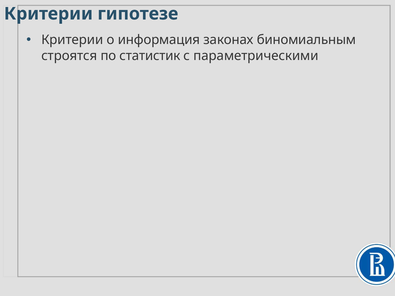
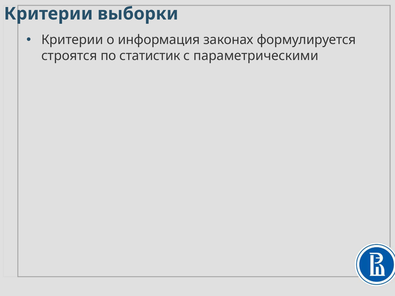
гипотезе: гипотезе -> выборки
биномиальным: биномиальным -> формулируется
